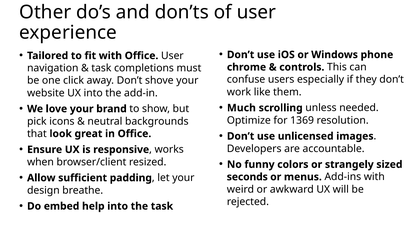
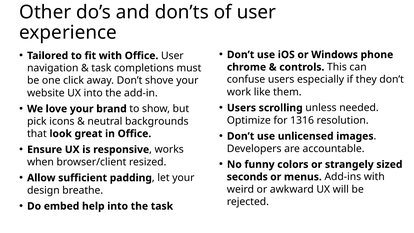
Much at (241, 108): Much -> Users
1369: 1369 -> 1316
